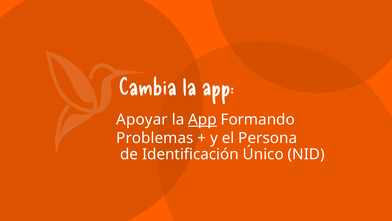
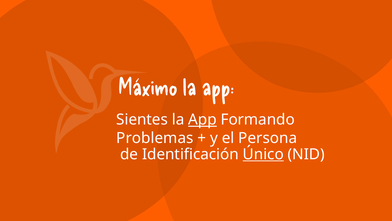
Cambia: Cambia -> Máximo
Apoyar: Apoyar -> Sientes
Único underline: none -> present
